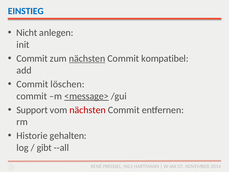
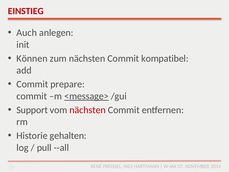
EINSTIEG colour: blue -> red
Nicht: Nicht -> Auch
Commit at (32, 58): Commit -> Können
nächsten at (87, 58) underline: present -> none
löschen: löschen -> prepare
gibt: gibt -> pull
